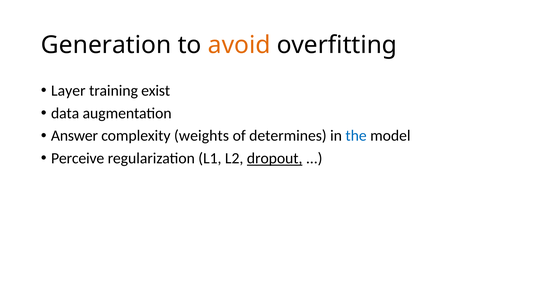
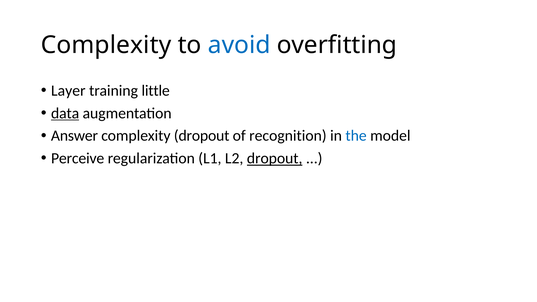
Generation at (106, 45): Generation -> Complexity
avoid colour: orange -> blue
exist: exist -> little
data underline: none -> present
complexity weights: weights -> dropout
determines: determines -> recognition
